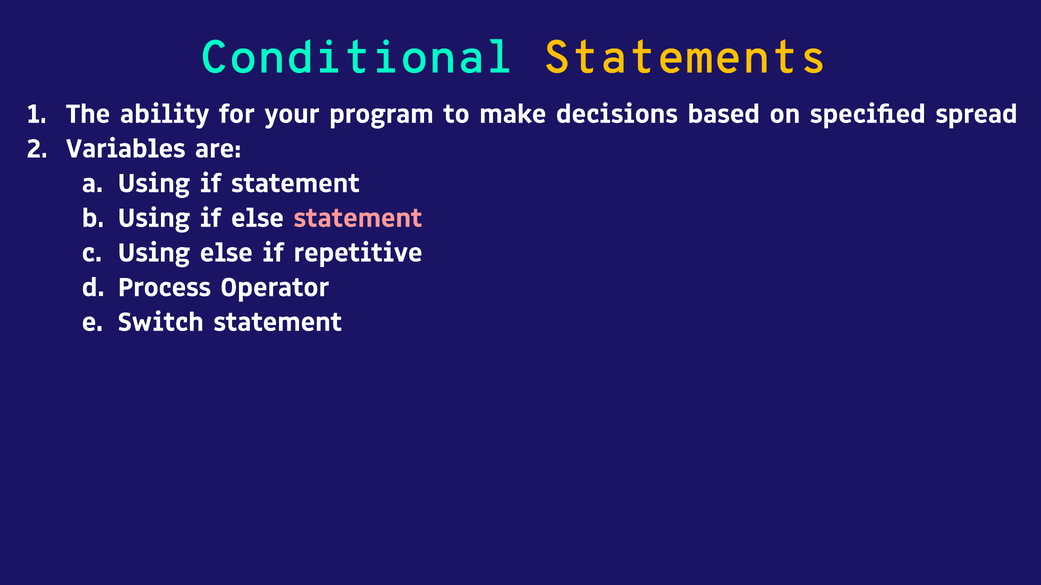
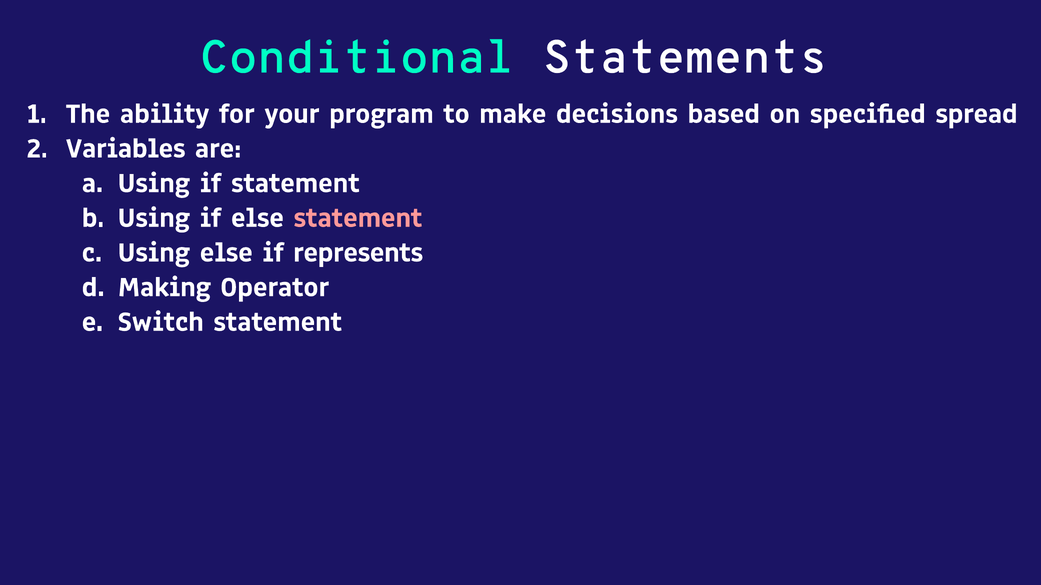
Statements colour: yellow -> white
repetitive: repetitive -> represents
Process: Process -> Making
